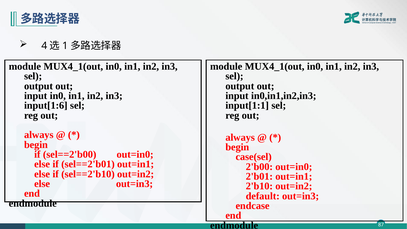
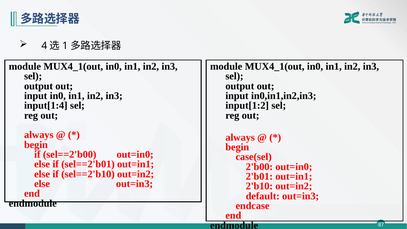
input[1:6: input[1:6 -> input[1:4
input[1:1: input[1:1 -> input[1:2
